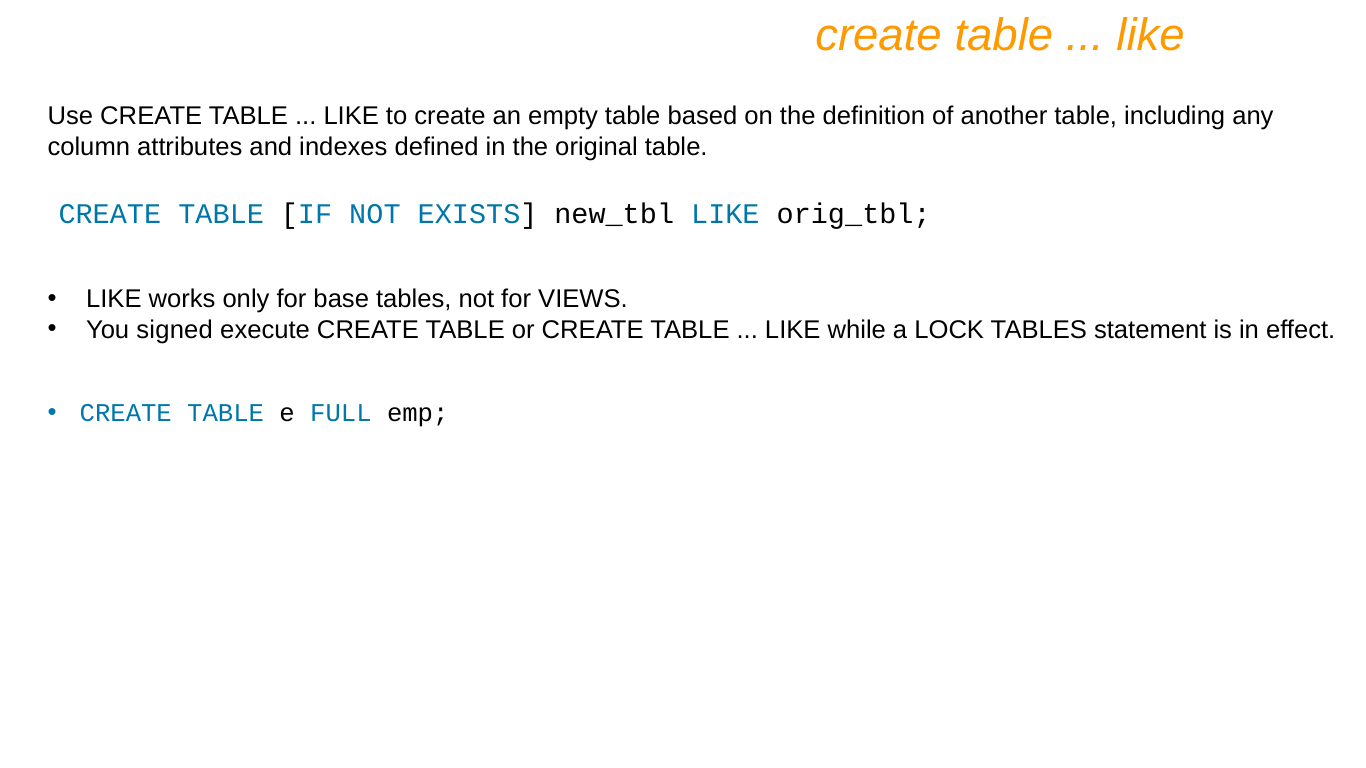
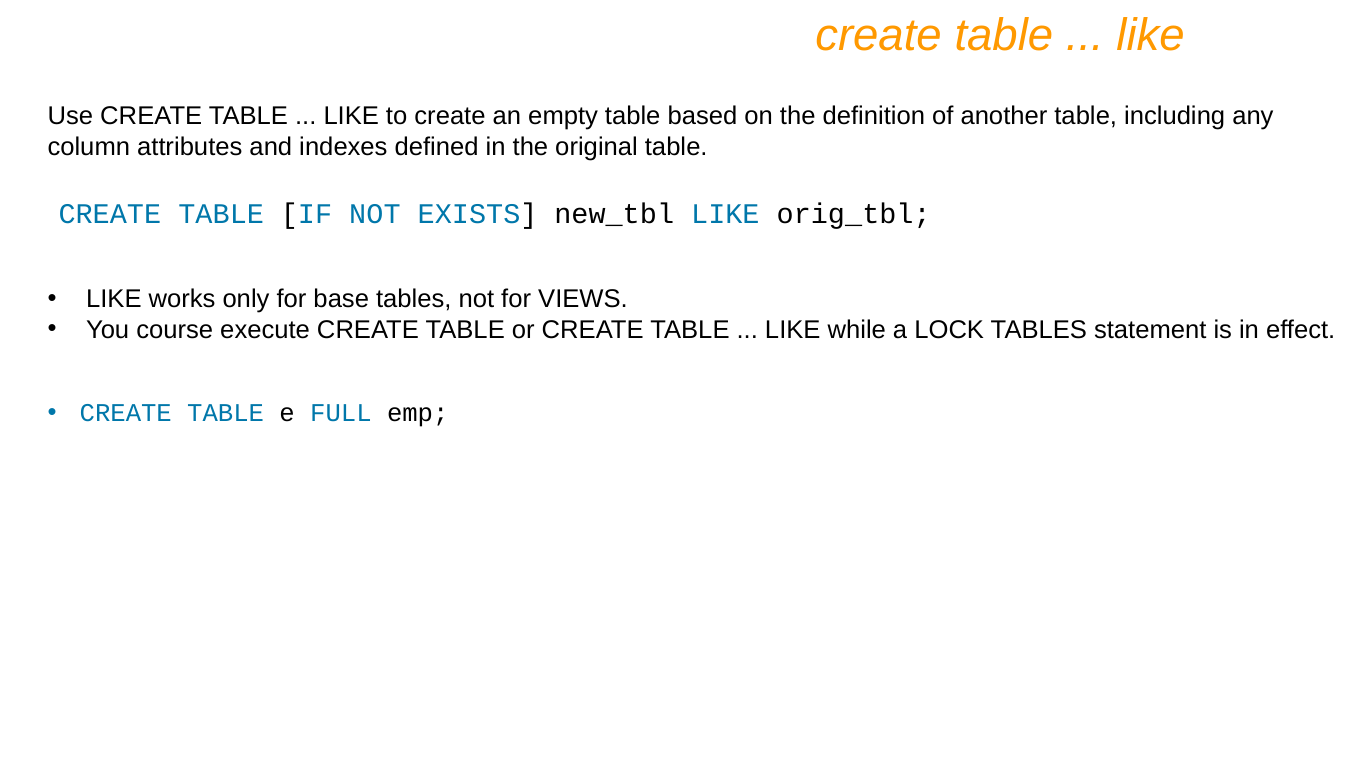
signed: signed -> course
